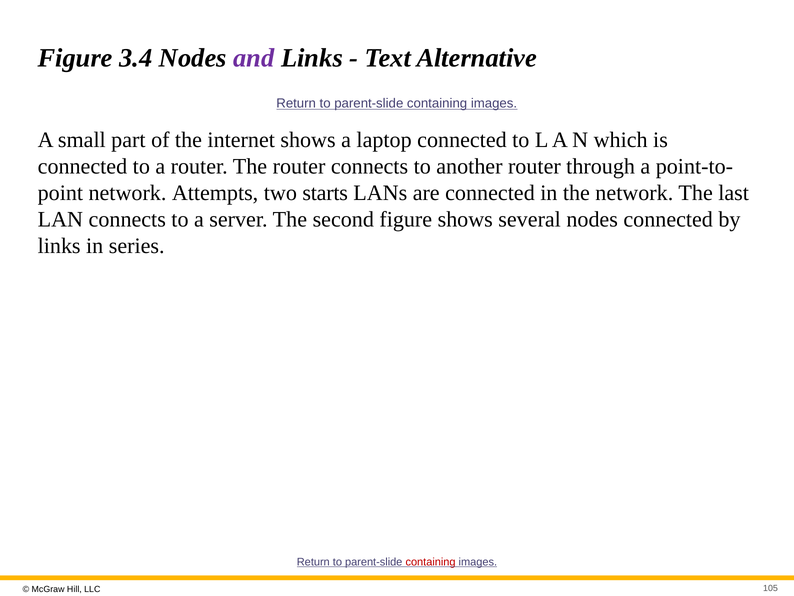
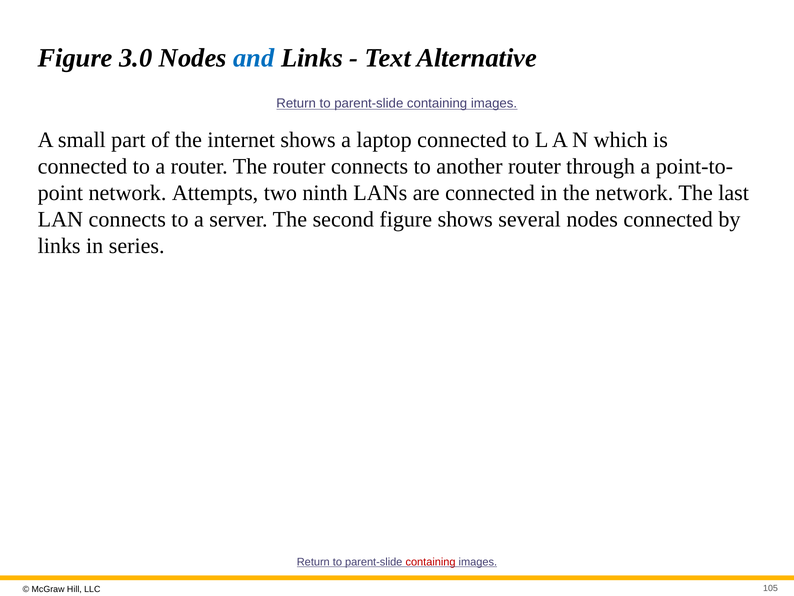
3.4: 3.4 -> 3.0
and colour: purple -> blue
starts: starts -> ninth
